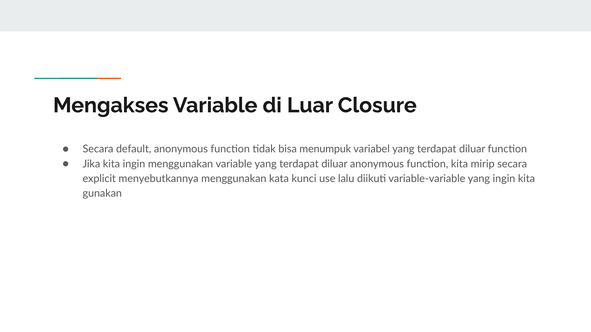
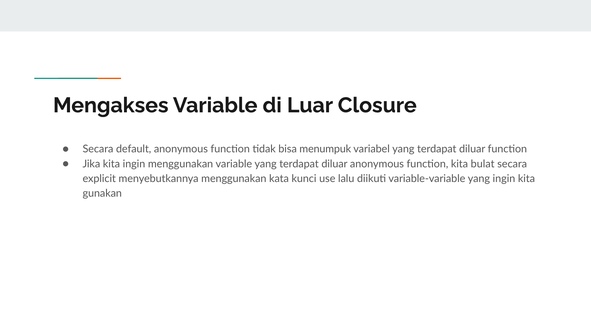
mirip: mirip -> bulat
